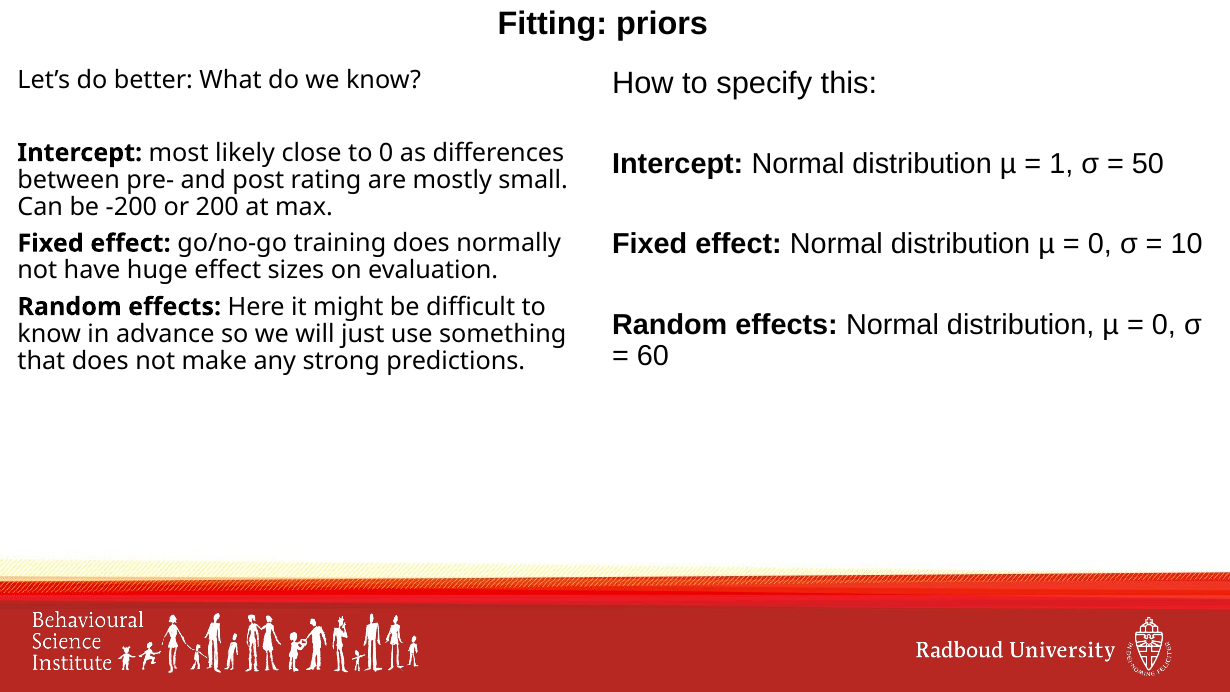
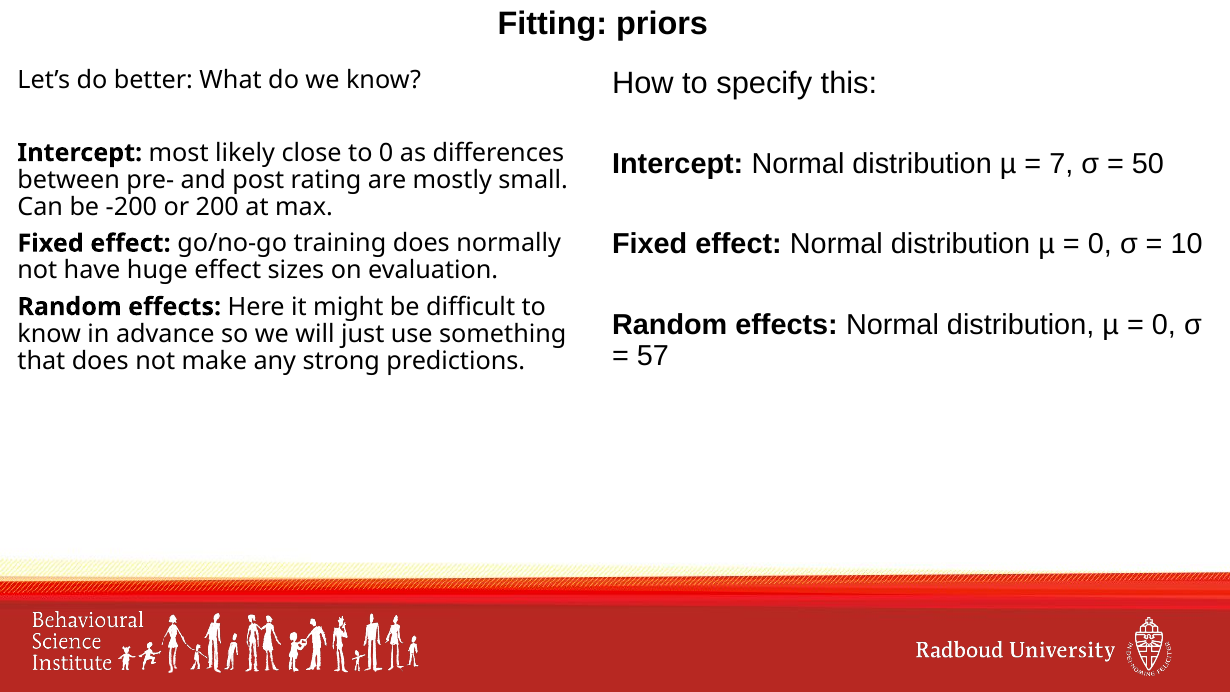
1: 1 -> 7
60: 60 -> 57
